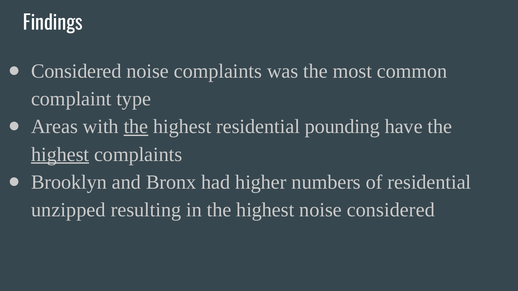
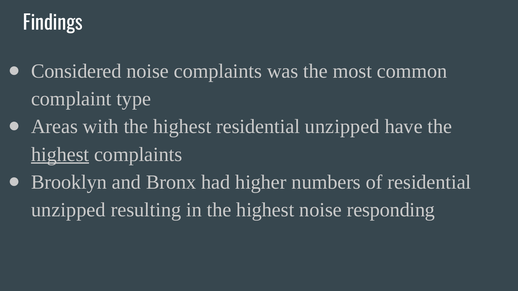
the at (136, 127) underline: present -> none
highest residential pounding: pounding -> unzipped
noise considered: considered -> responding
